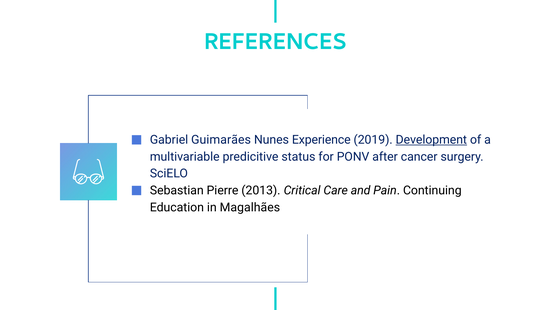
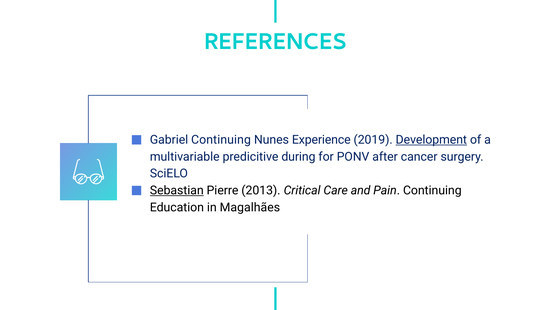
Gabriel Guimarães: Guimarães -> Continuing
status: status -> during
Sebastian underline: none -> present
